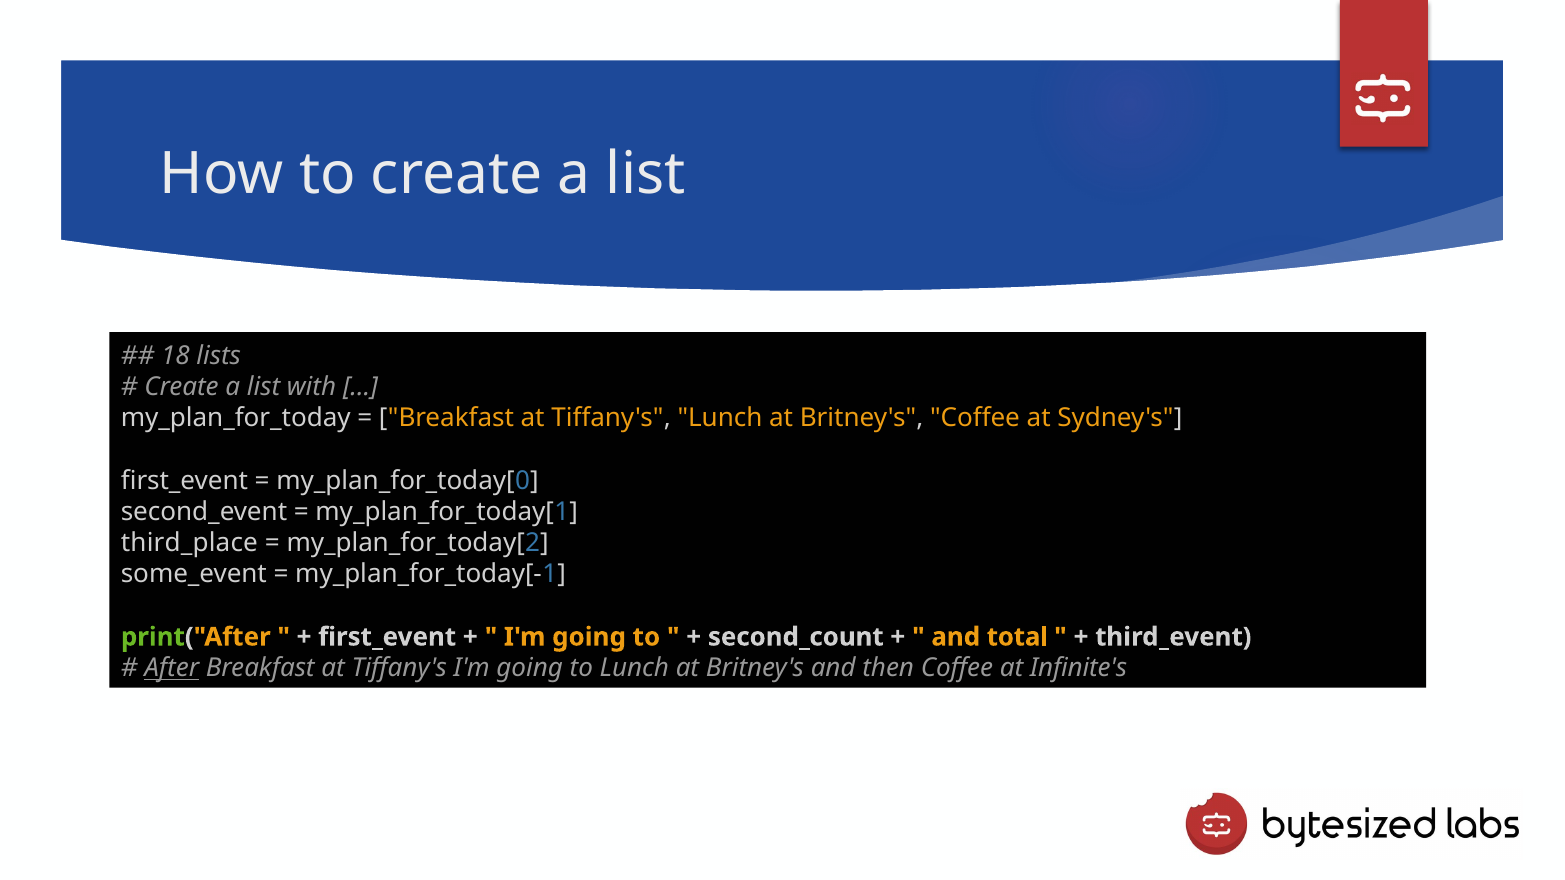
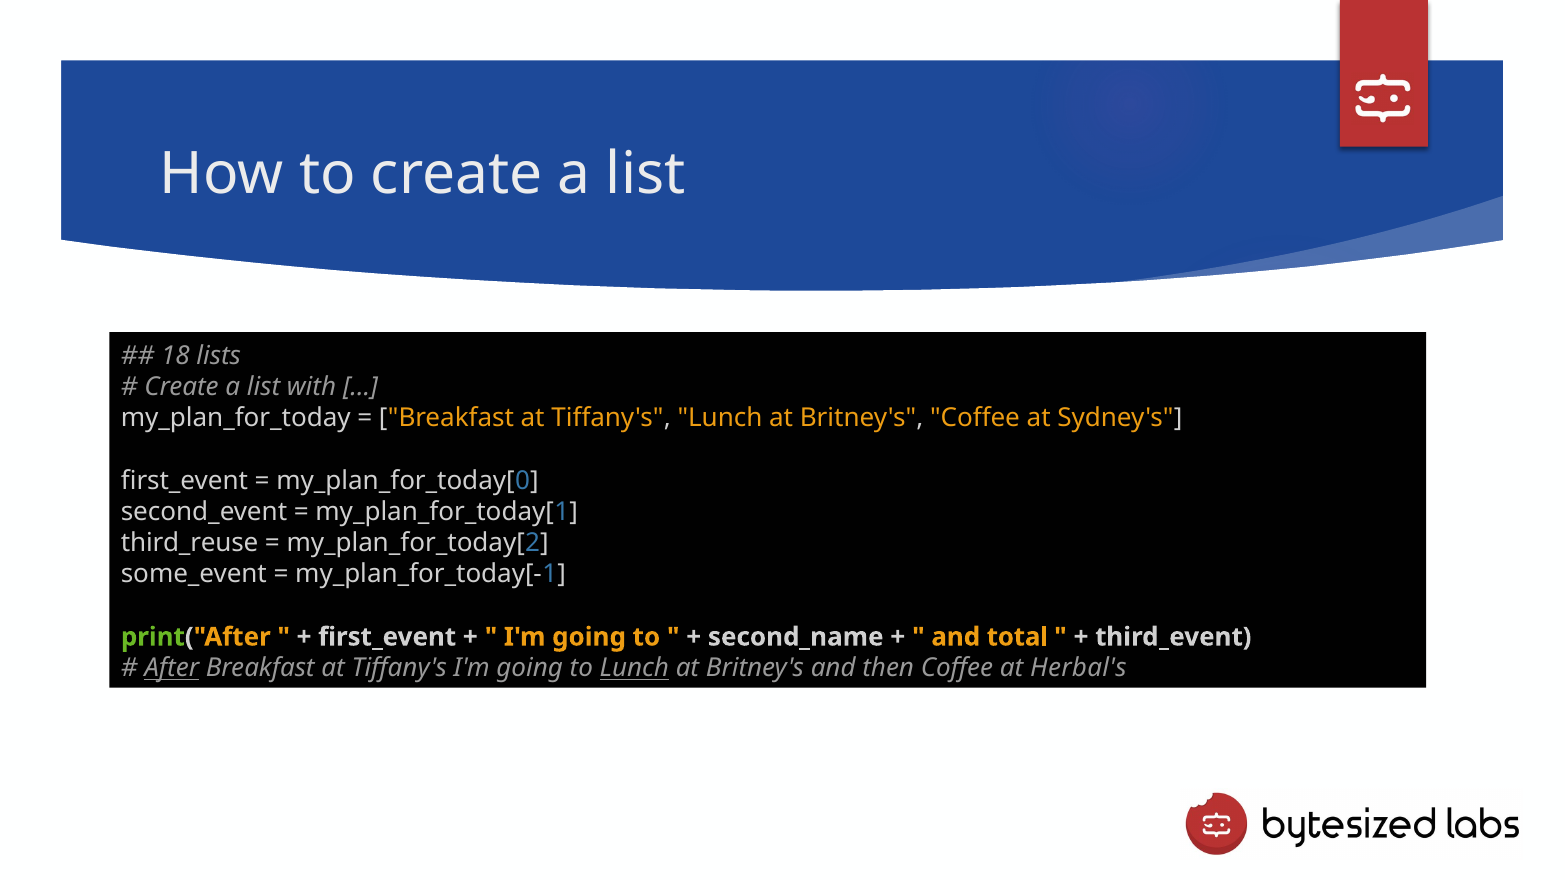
third_place: third_place -> third_reuse
second_count: second_count -> second_name
Lunch at (634, 668) underline: none -> present
Infinite's: Infinite's -> Herbal's
